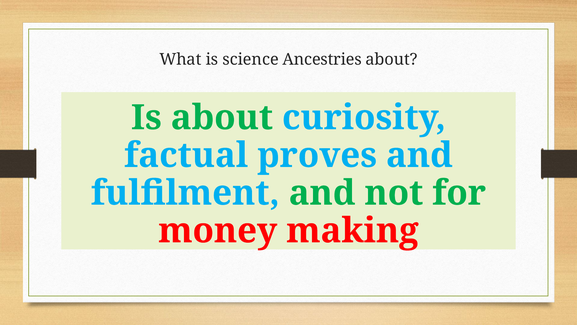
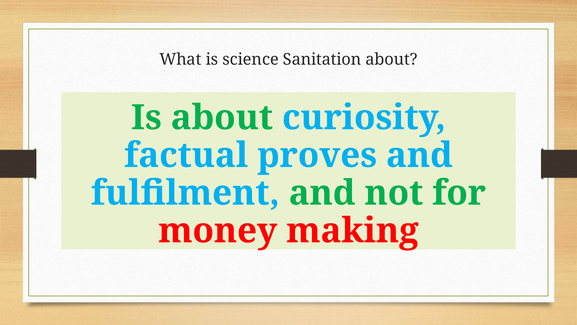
Ancestries: Ancestries -> Sanitation
